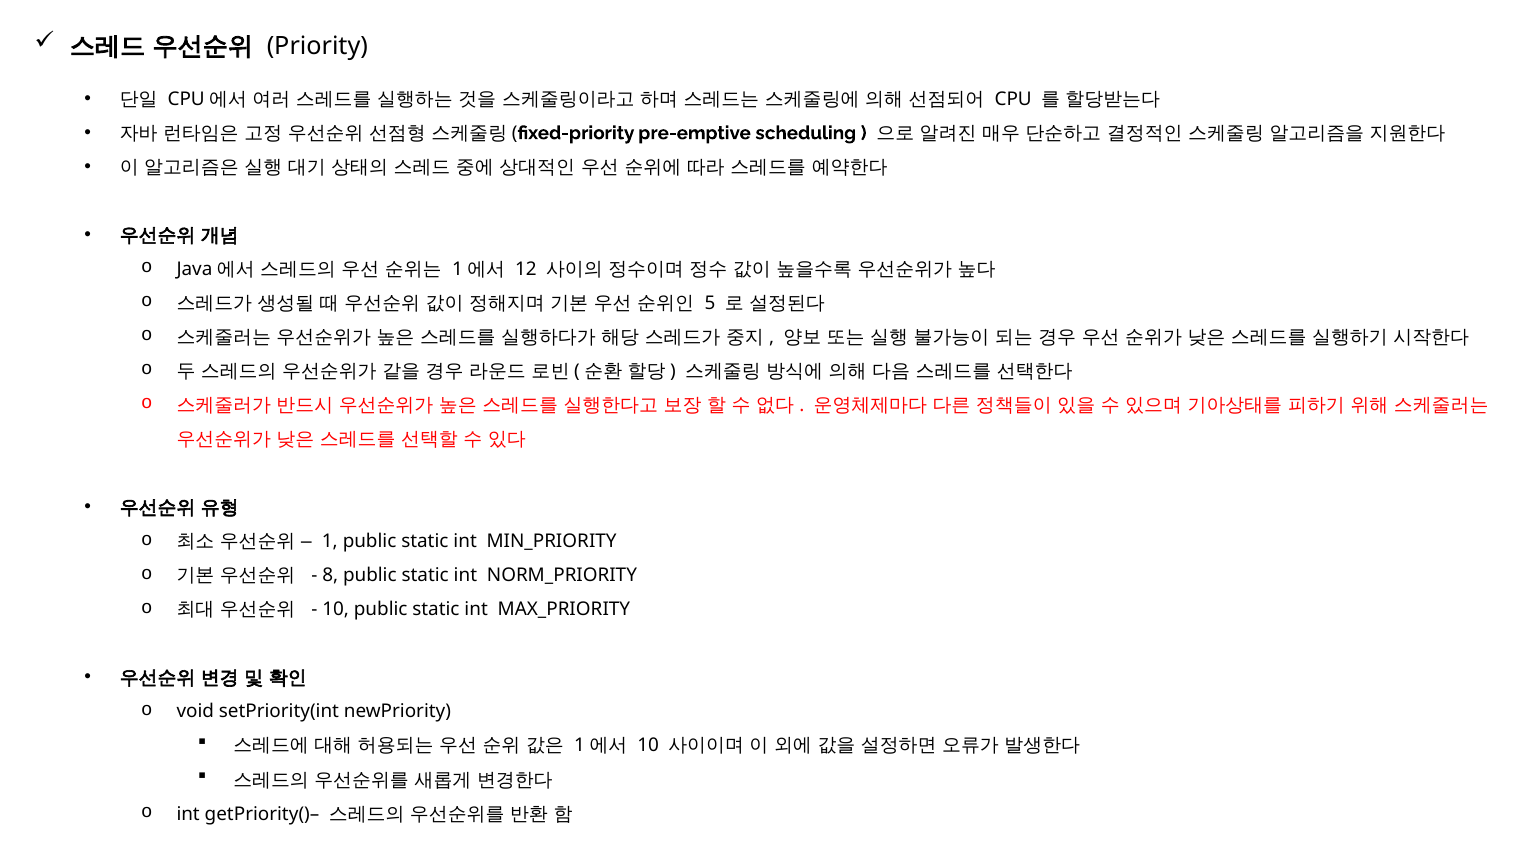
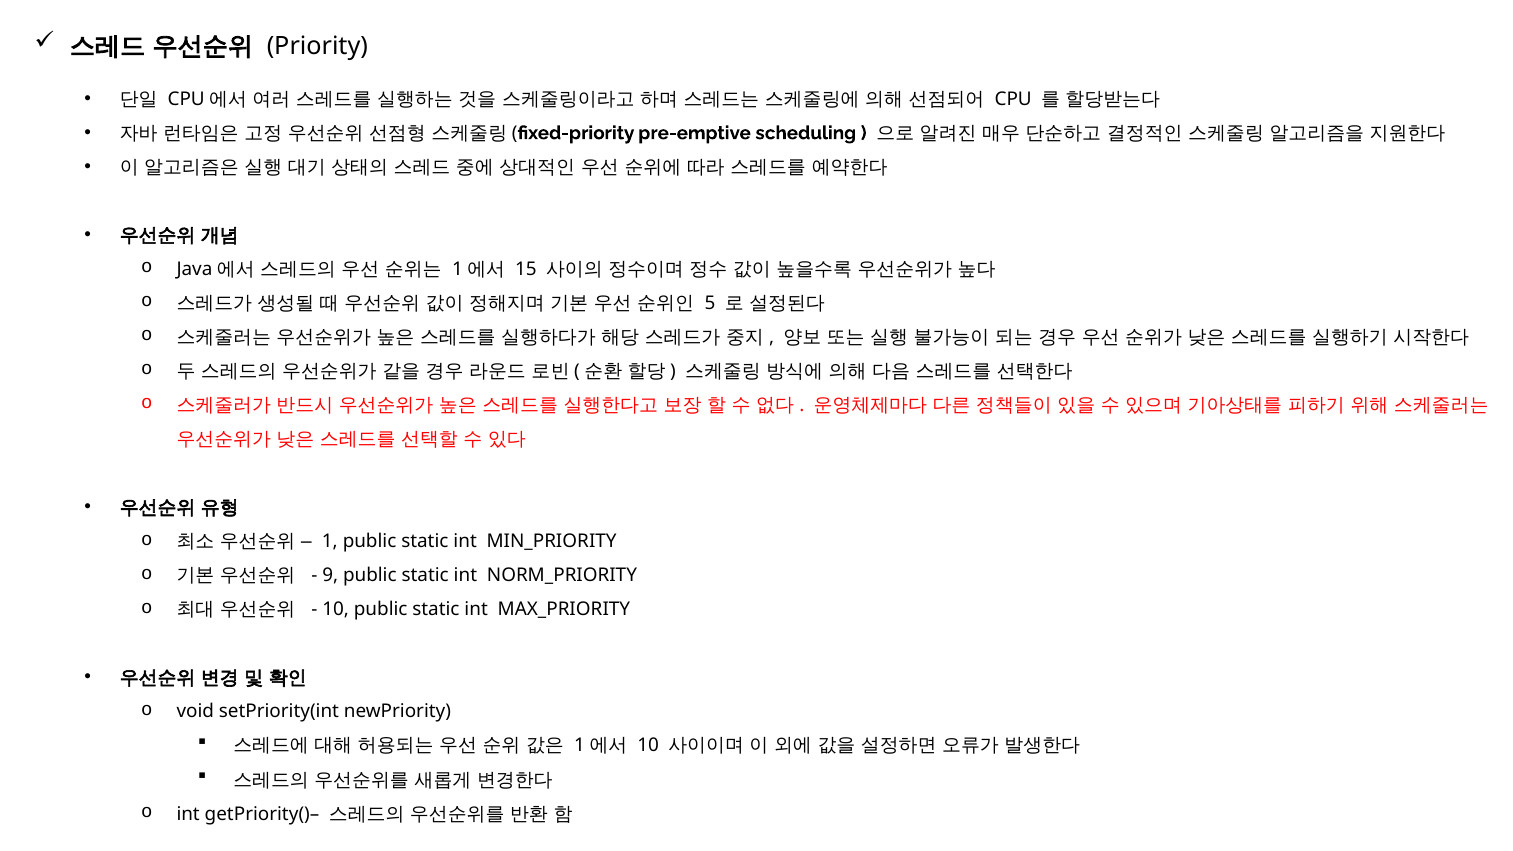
12: 12 -> 15
8: 8 -> 9
